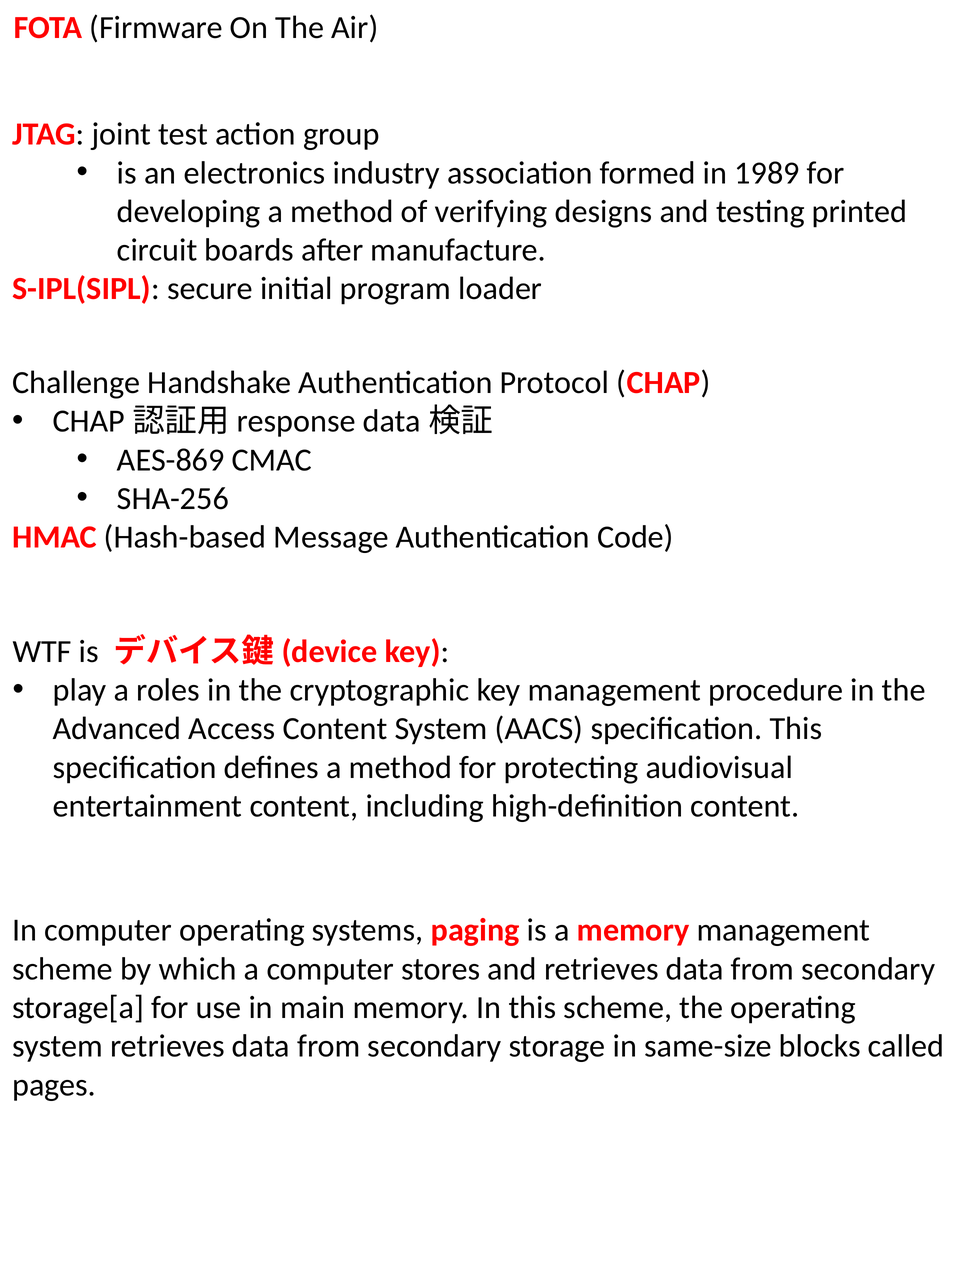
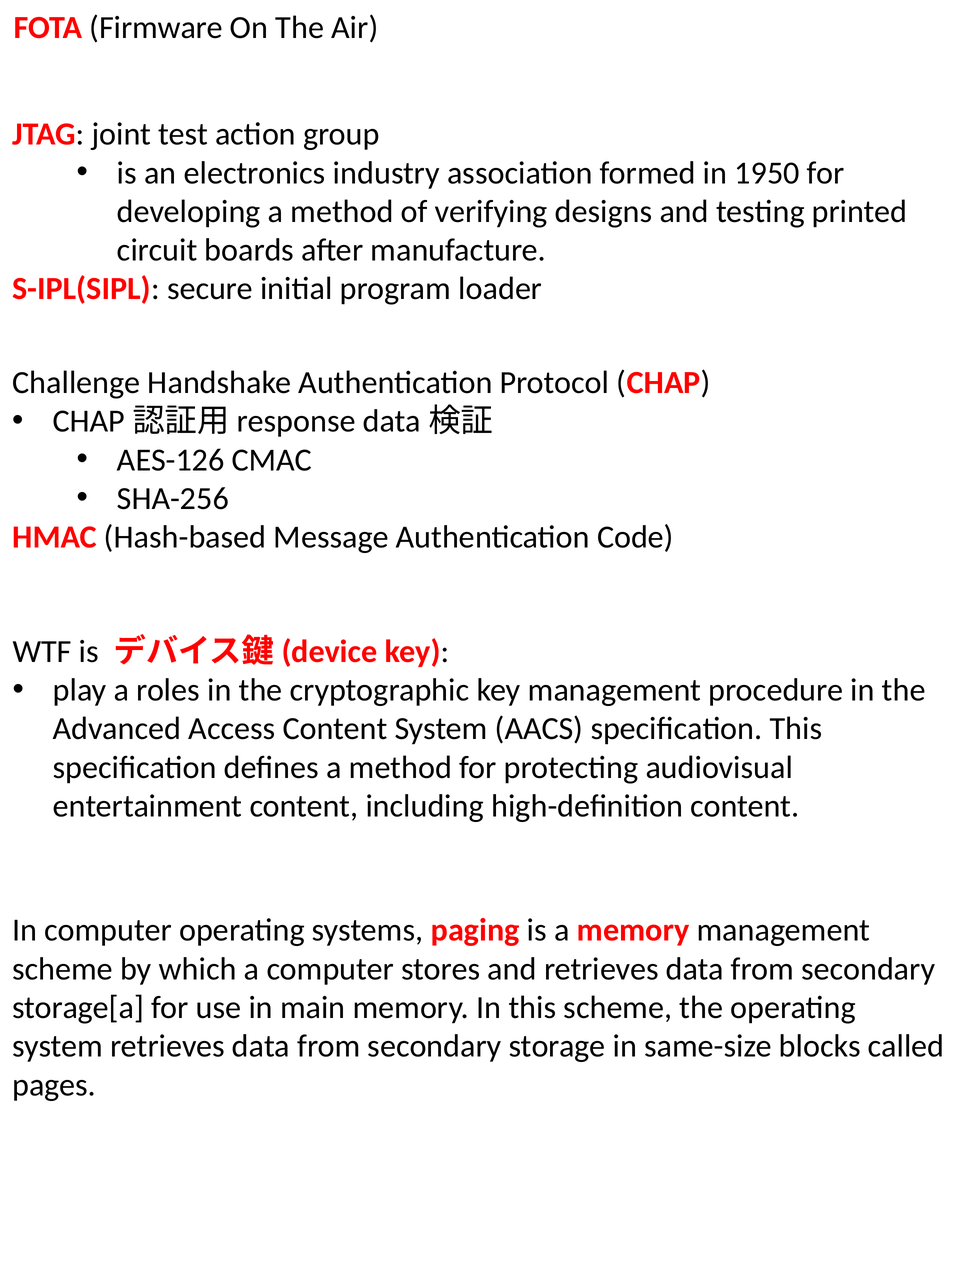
1989: 1989 -> 1950
AES-869: AES-869 -> AES-126
